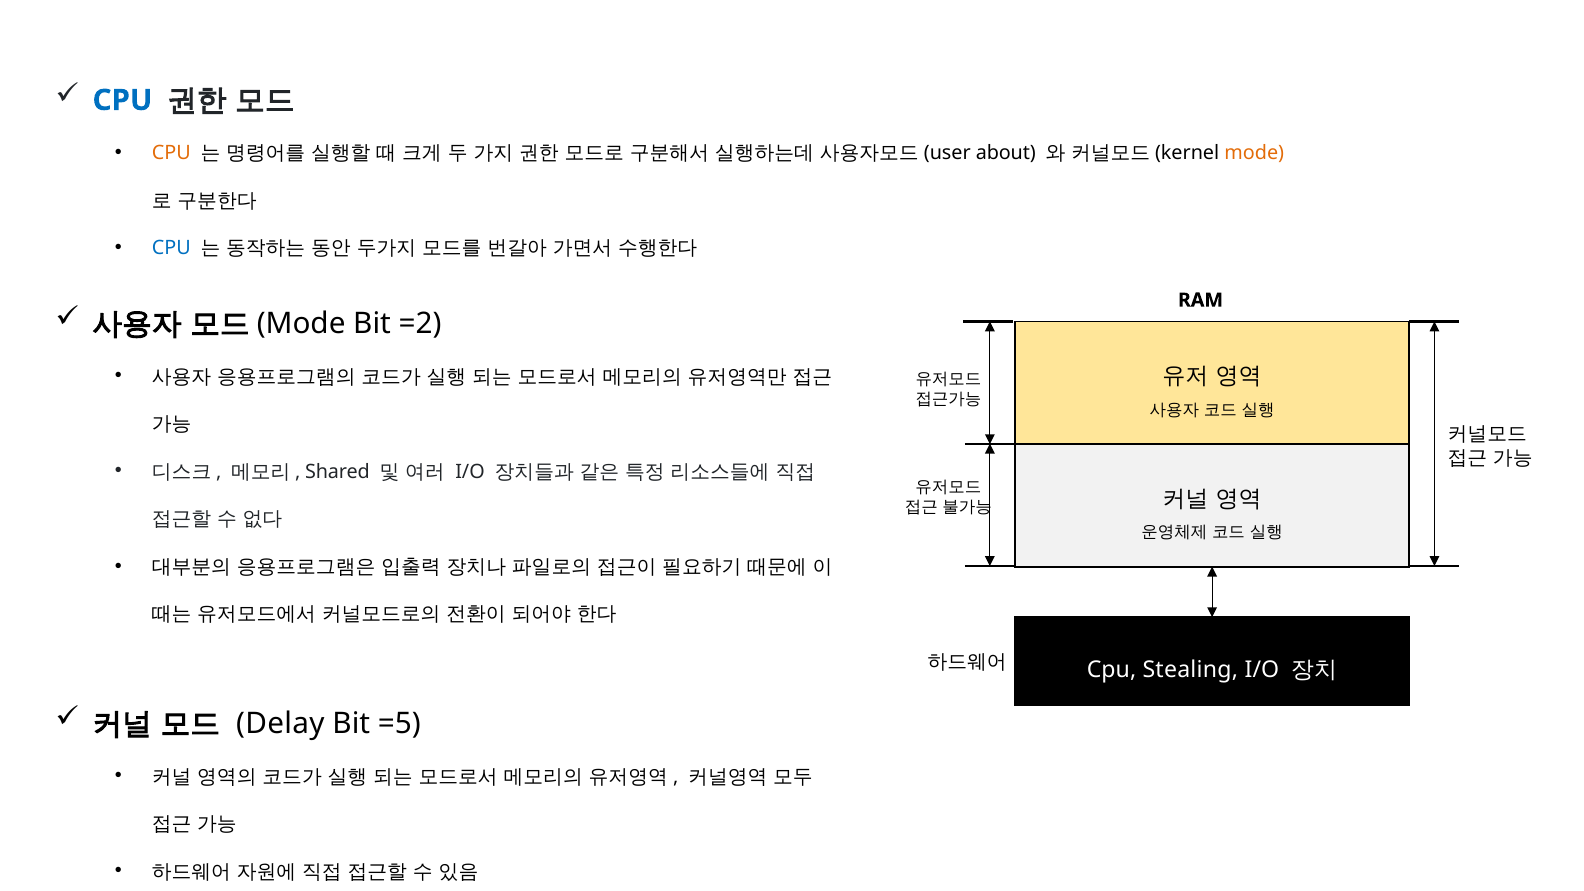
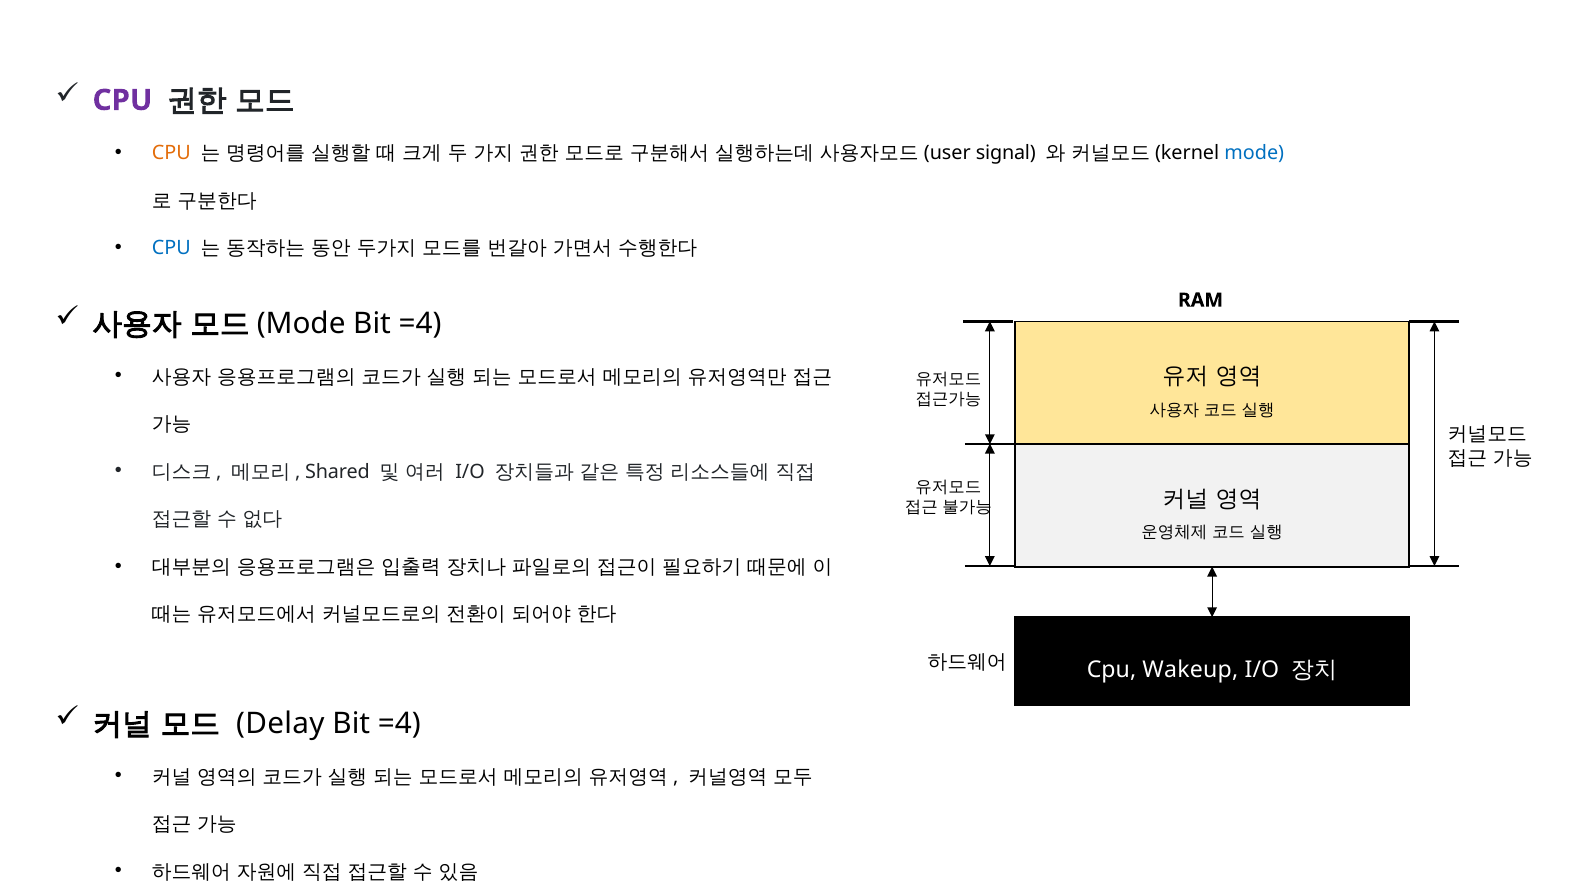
CPU at (122, 100) colour: blue -> purple
about: about -> signal
mode colour: orange -> blue
=2 at (420, 324): =2 -> =4
Stealing: Stealing -> Wakeup
=5 at (399, 724): =5 -> =4
